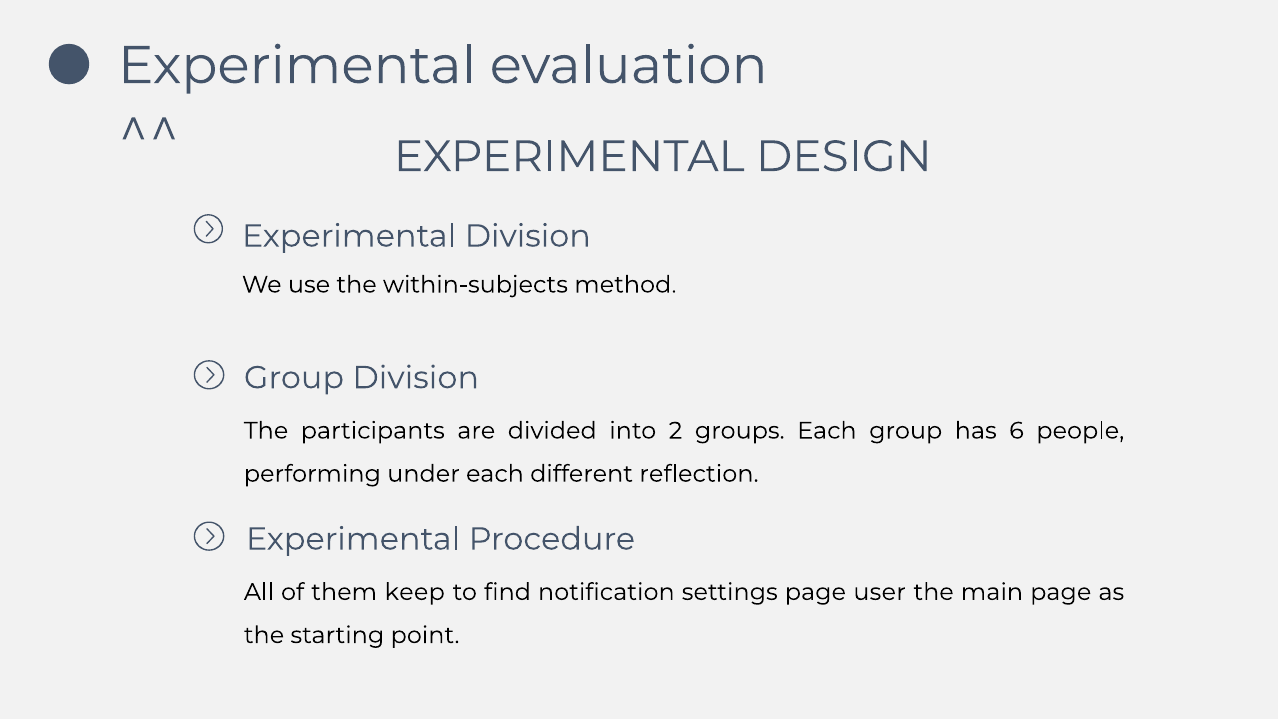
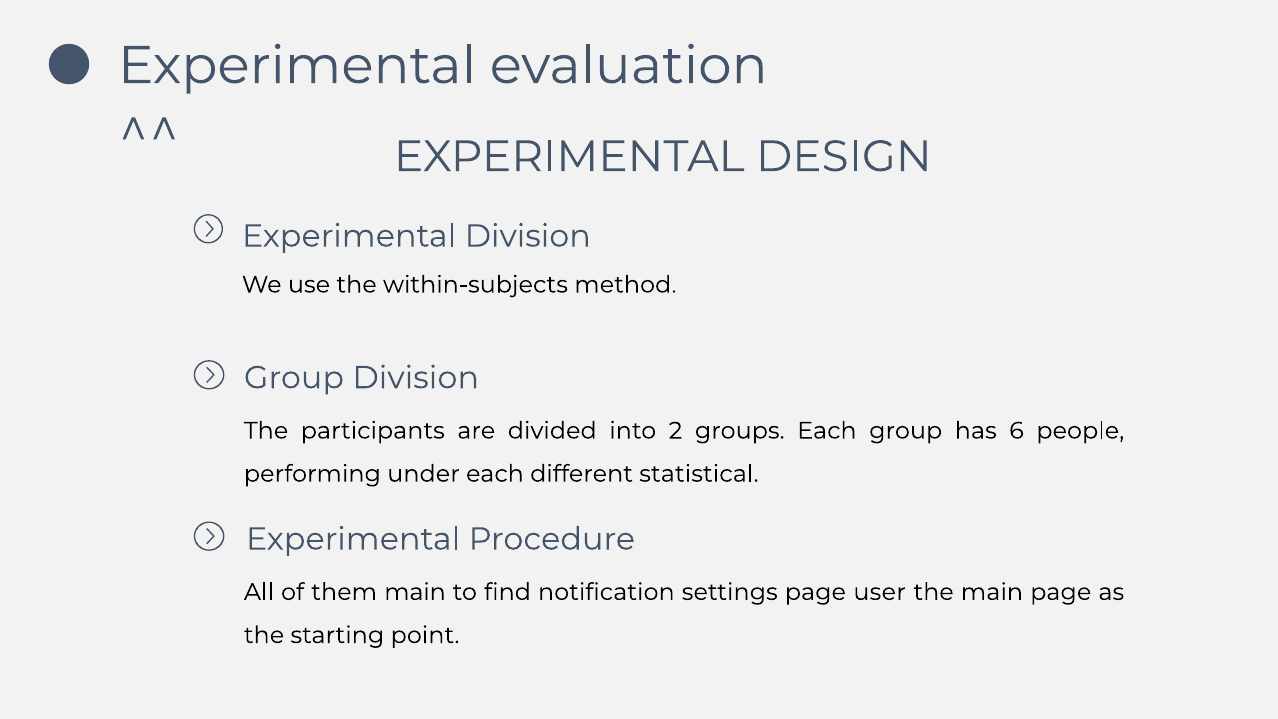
reflection: reflection -> statistical
them keep: keep -> main
